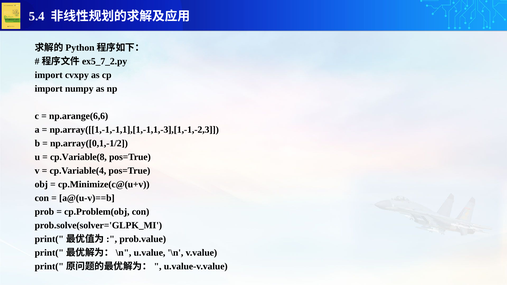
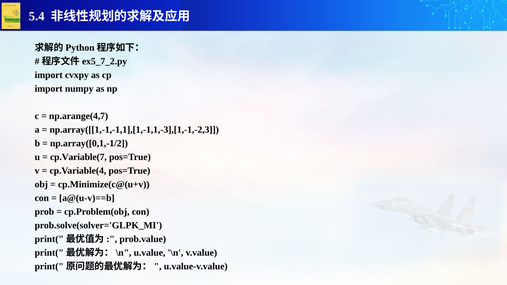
np.arange(6,6: np.arange(6,6 -> np.arange(4,7
cp.Variable(8: cp.Variable(8 -> cp.Variable(7
